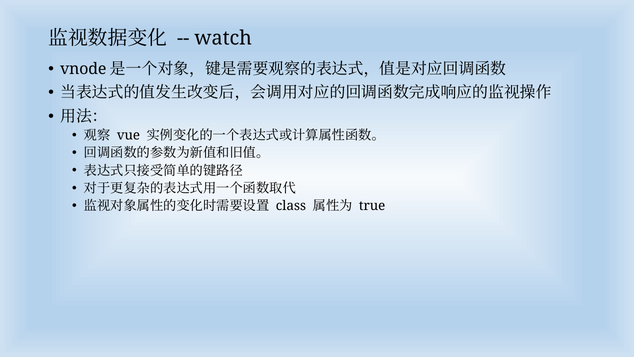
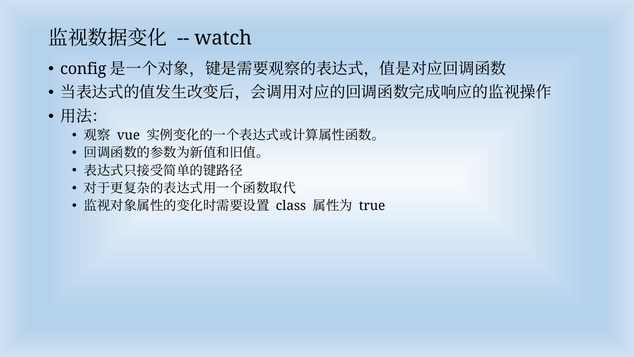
vnode: vnode -> config
